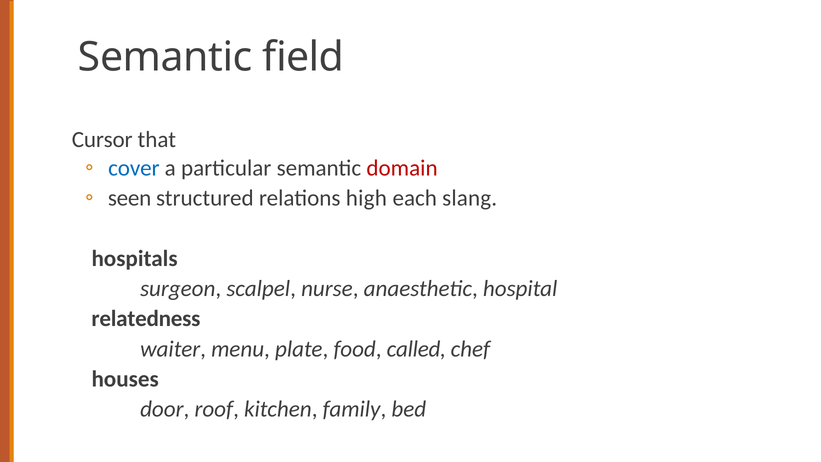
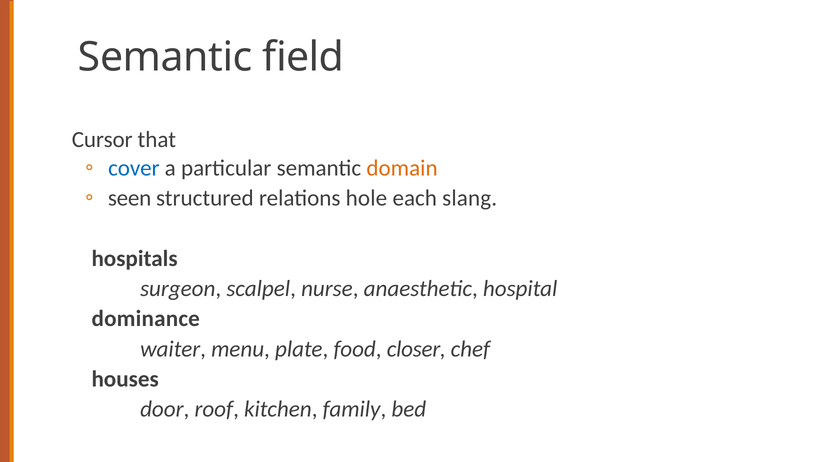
domain colour: red -> orange
high: high -> hole
relatedness: relatedness -> dominance
called: called -> closer
